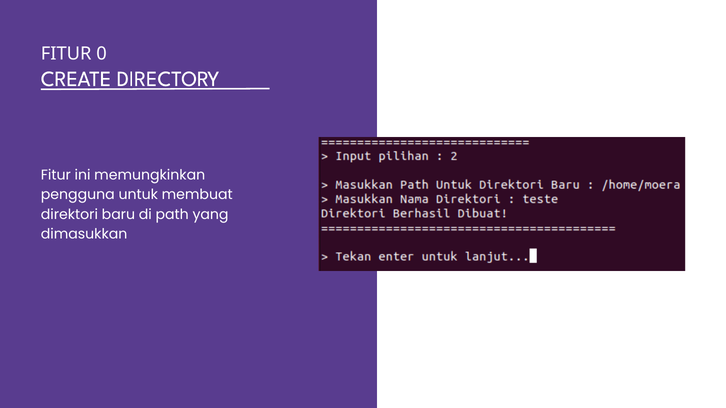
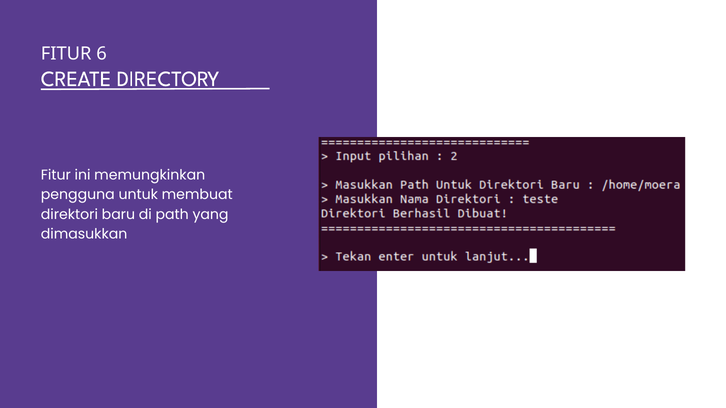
0: 0 -> 6
